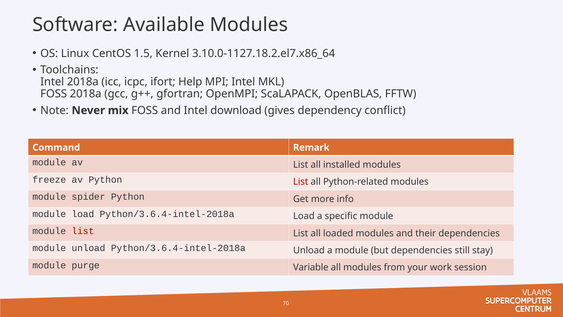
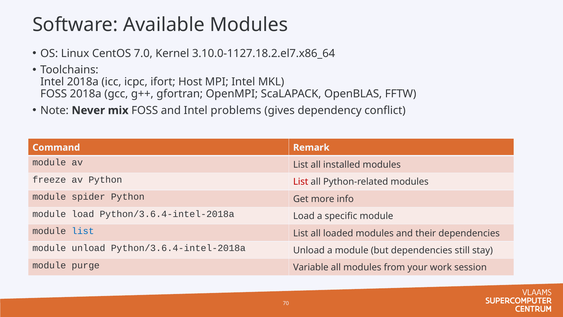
1.5: 1.5 -> 7.0
Help: Help -> Host
download: download -> problems
list at (83, 231) colour: red -> blue
